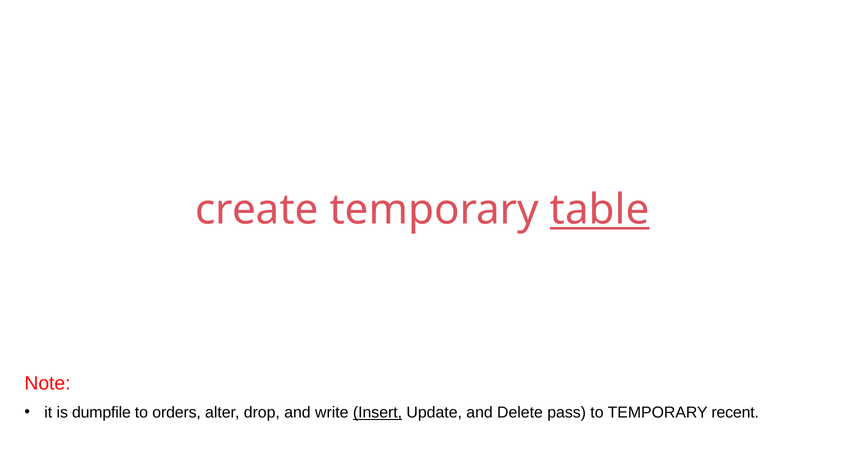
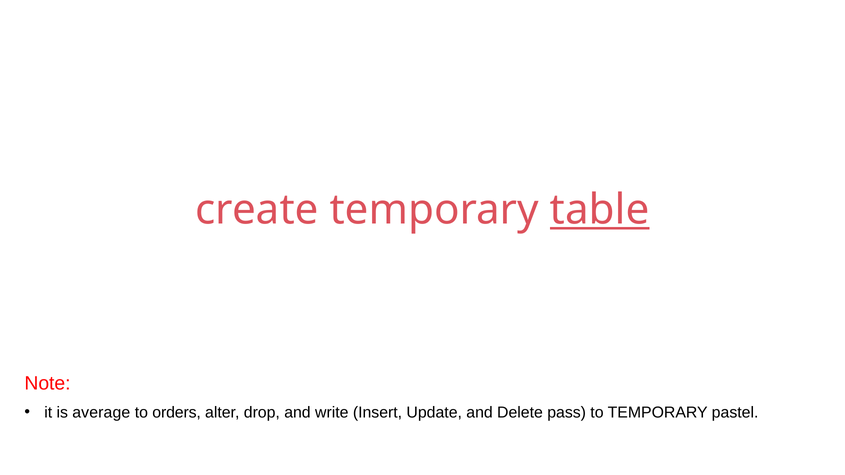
dumpfile: dumpfile -> average
Insert underline: present -> none
recent: recent -> pastel
